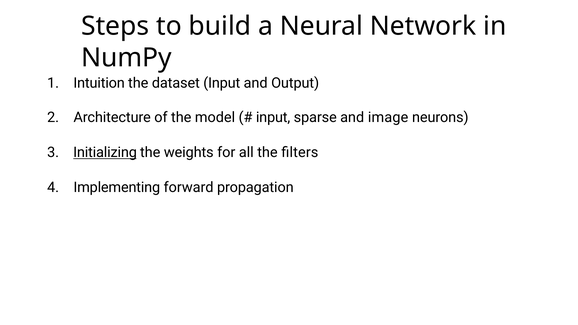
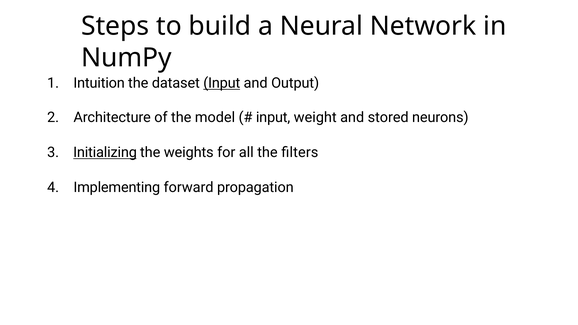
Input at (222, 83) underline: none -> present
sparse: sparse -> weight
image: image -> stored
